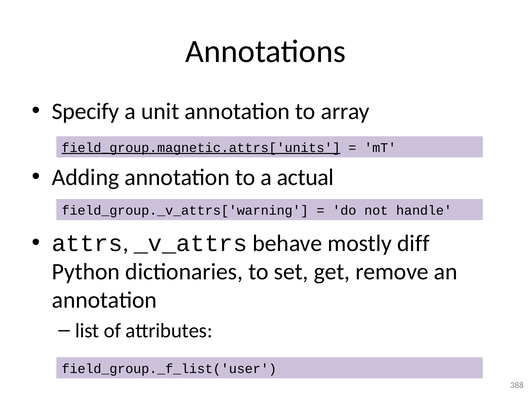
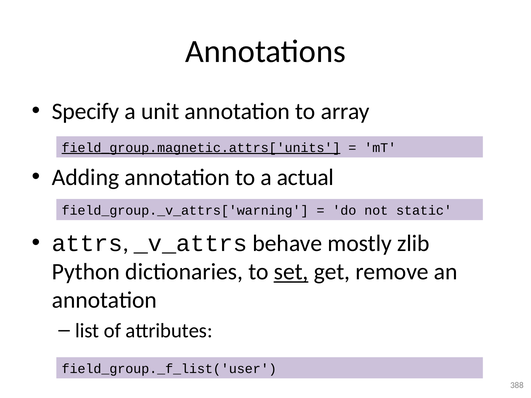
handle: handle -> static
diff: diff -> zlib
set underline: none -> present
